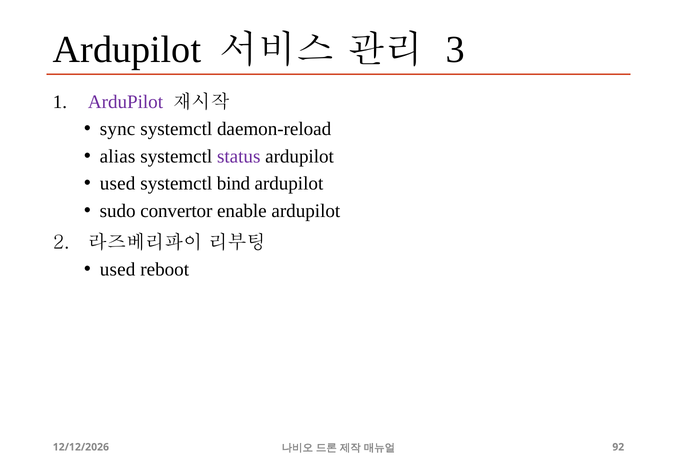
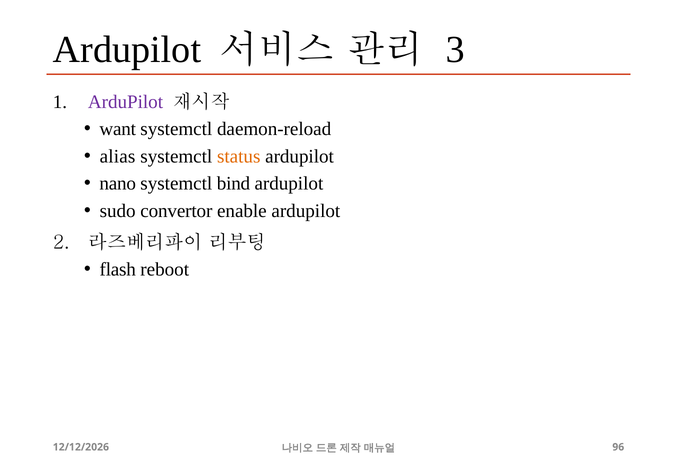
sync: sync -> want
status colour: purple -> orange
used at (118, 183): used -> nano
used at (118, 269): used -> flash
92: 92 -> 96
